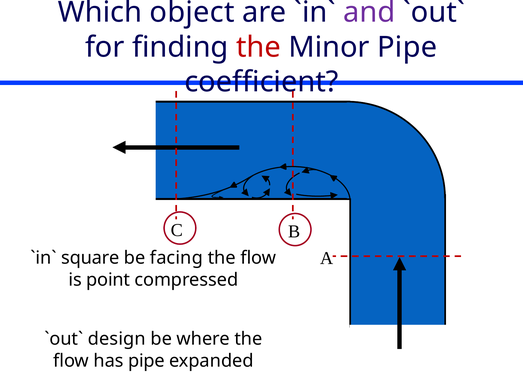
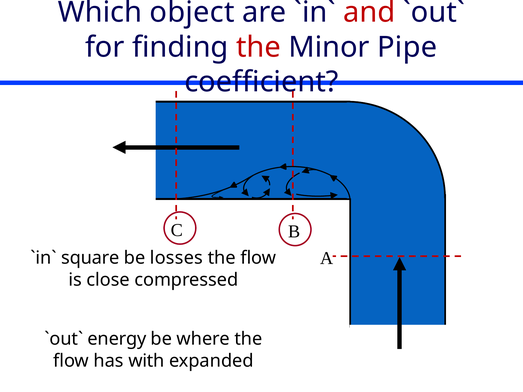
and colour: purple -> red
facing: facing -> losses
point: point -> close
design: design -> energy
has pipe: pipe -> with
